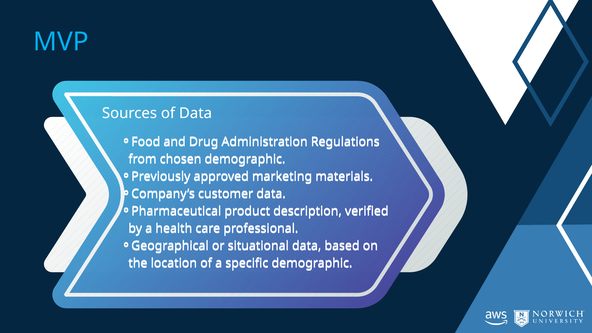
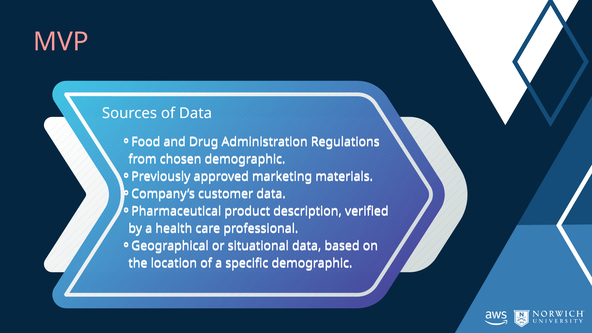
MVP colour: light blue -> pink
